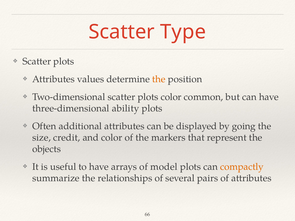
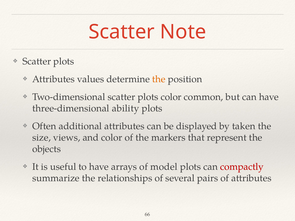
Type: Type -> Note
going: going -> taken
credit: credit -> views
compactly colour: orange -> red
